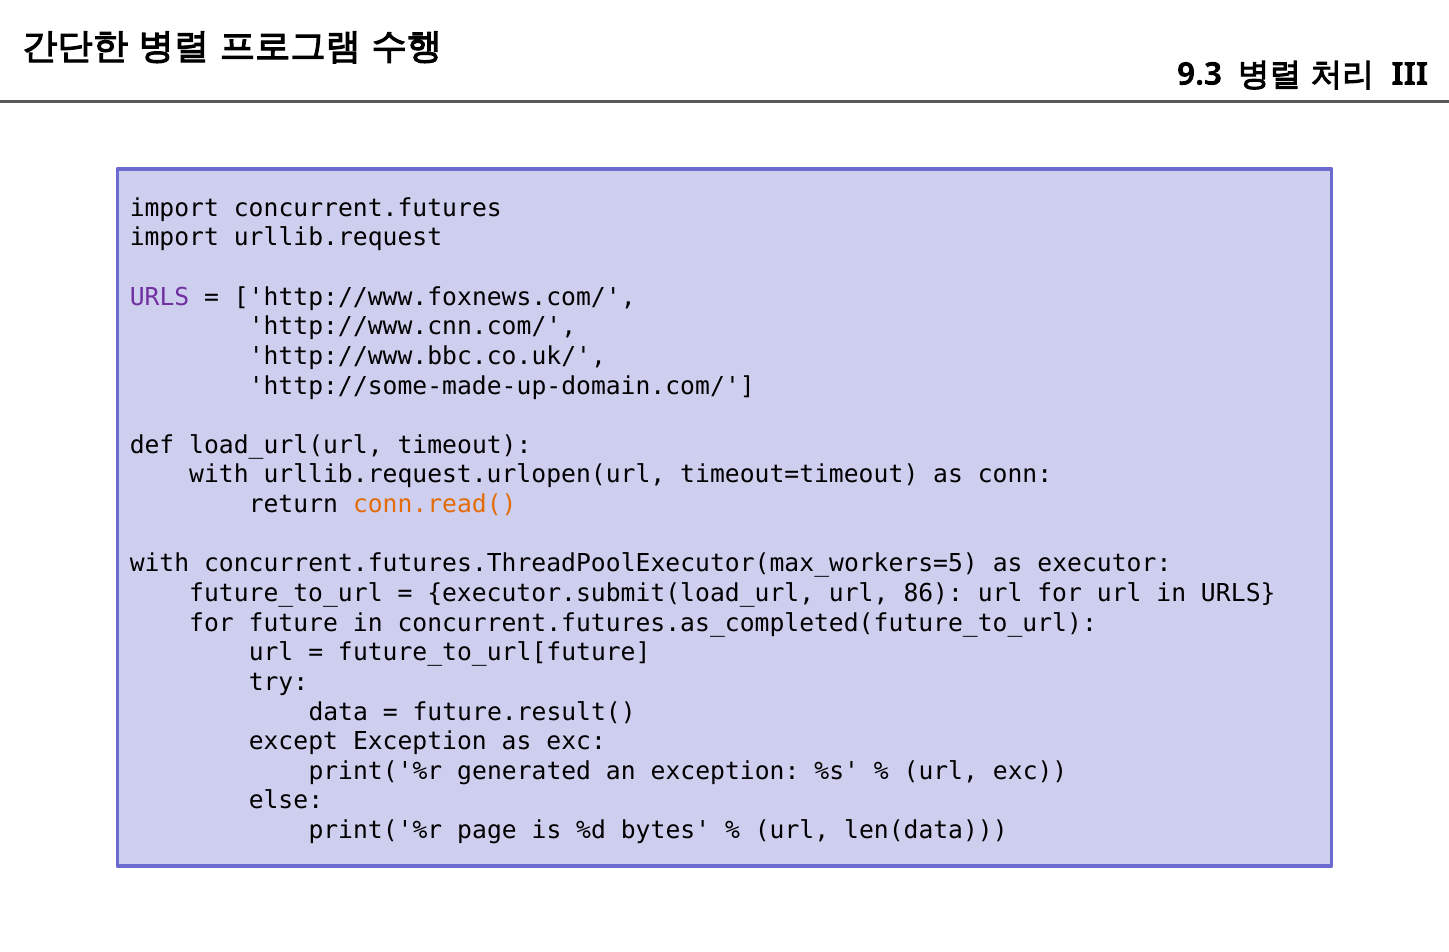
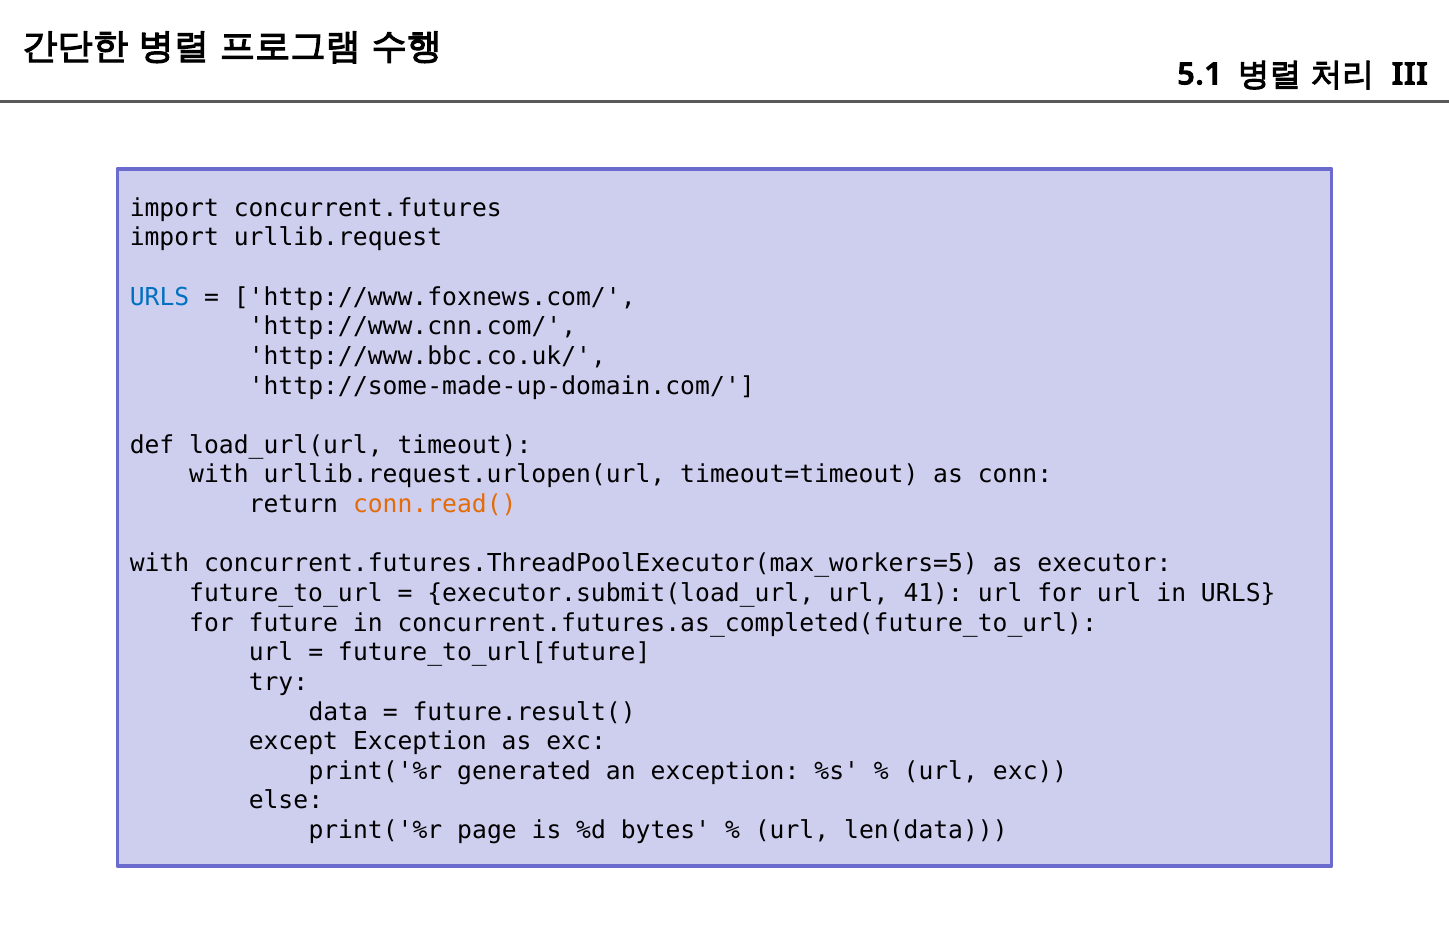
9.3: 9.3 -> 5.1
URLS at (160, 297) colour: purple -> blue
86: 86 -> 41
